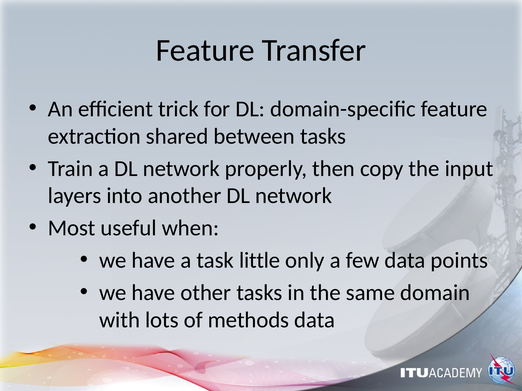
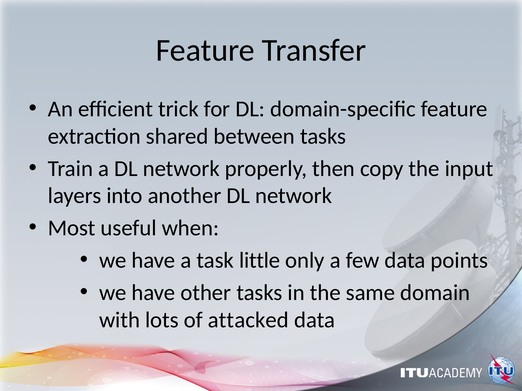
methods: methods -> attacked
